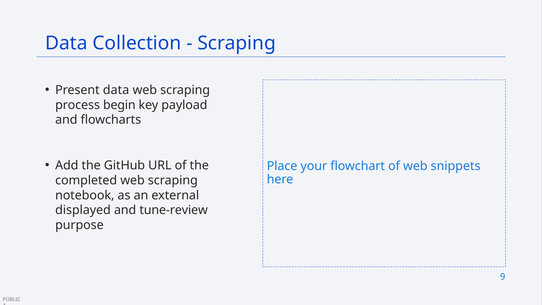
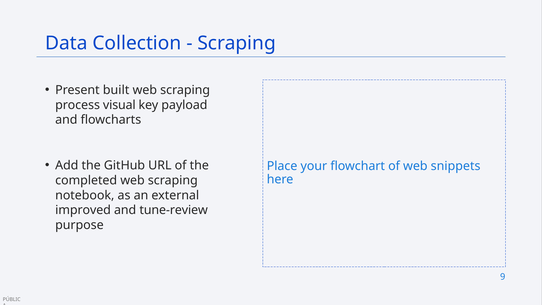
Present data: data -> built
begin: begin -> visual
displayed: displayed -> improved
